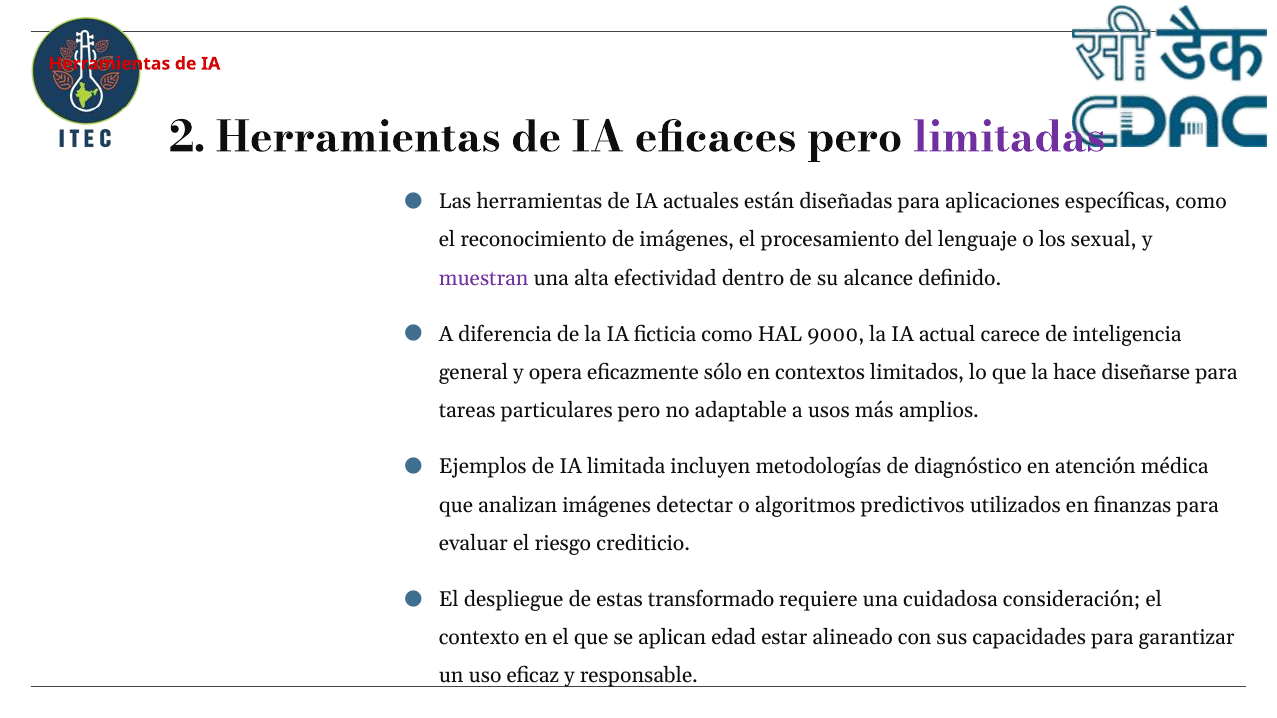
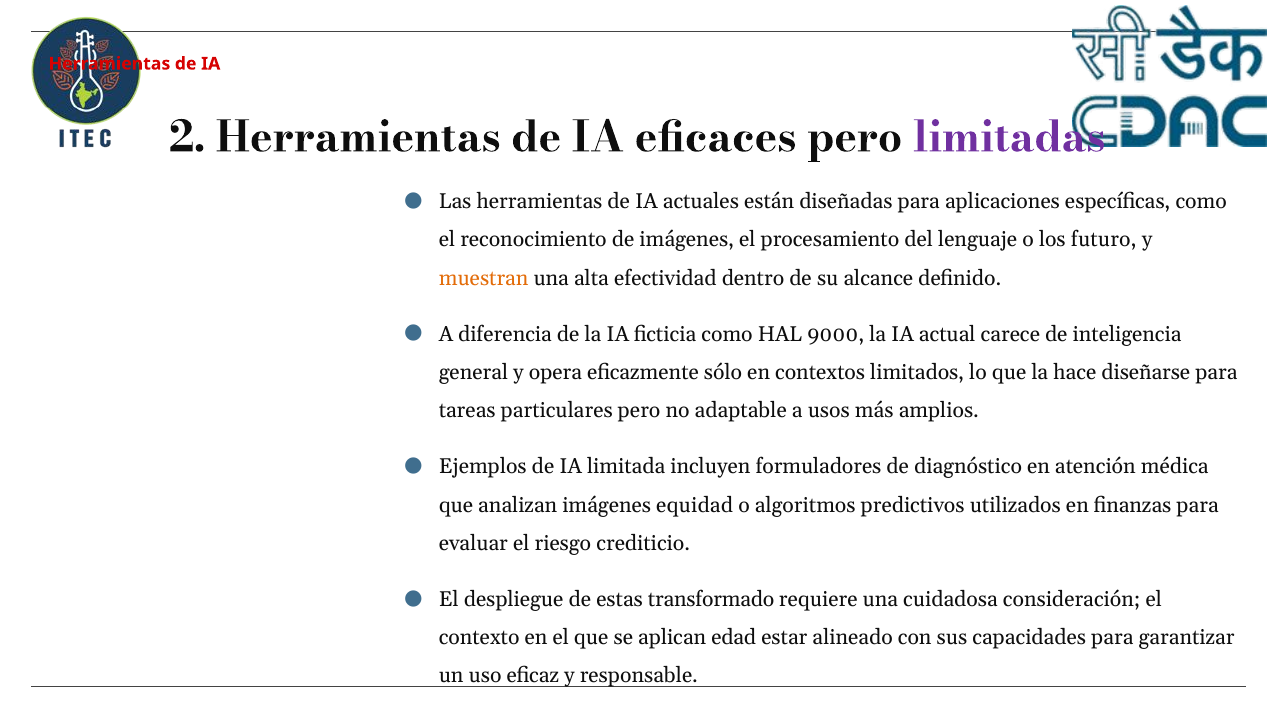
sexual: sexual -> futuro
muestran colour: purple -> orange
metodologías: metodologías -> formuladores
detectar: detectar -> equidad
